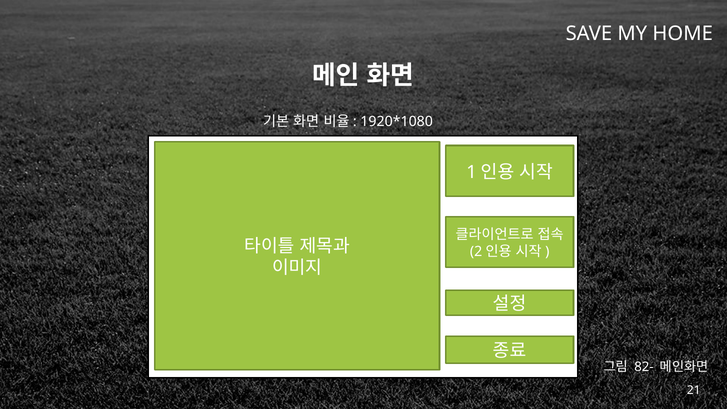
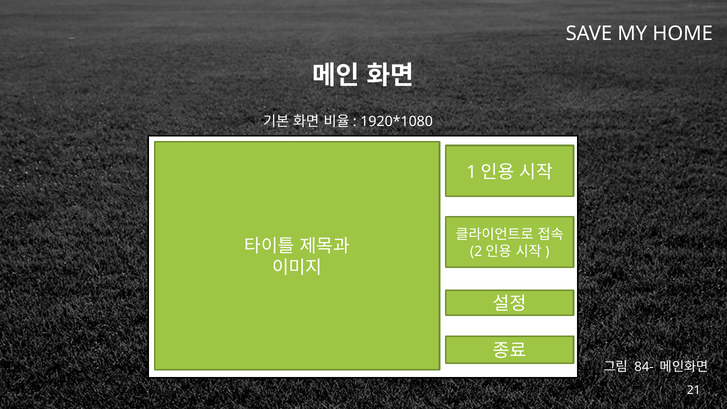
82-: 82- -> 84-
